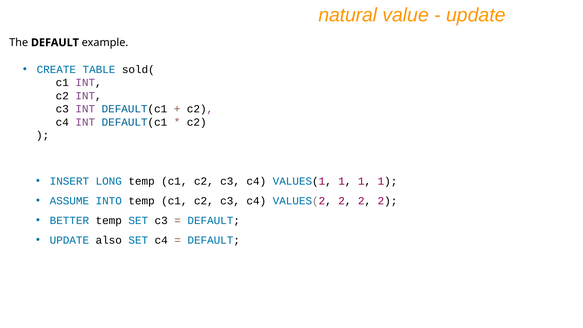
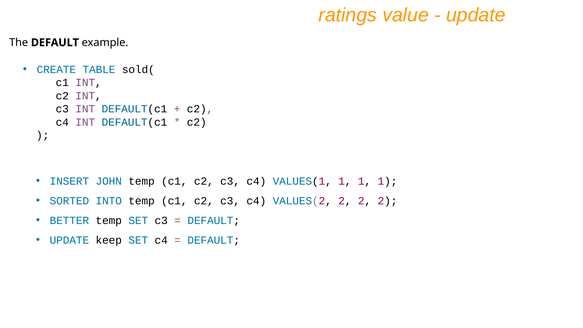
natural: natural -> ratings
LONG: LONG -> JOHN
ASSUME: ASSUME -> SORTED
also: also -> keep
